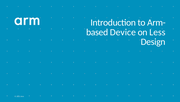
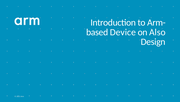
Less: Less -> Also
